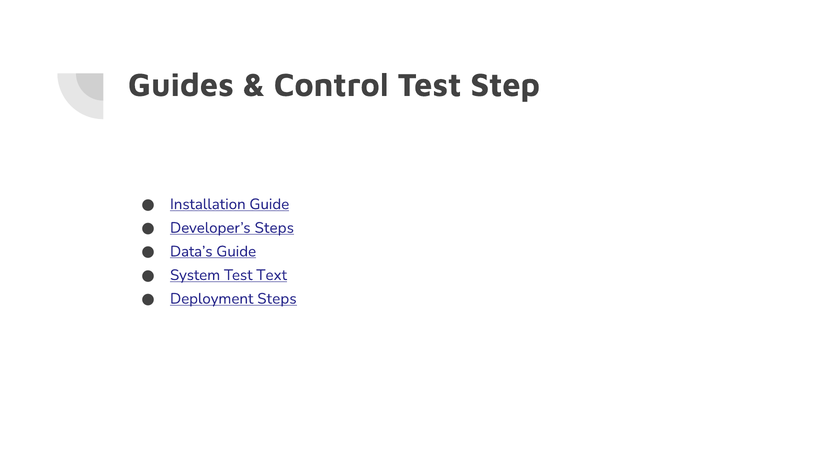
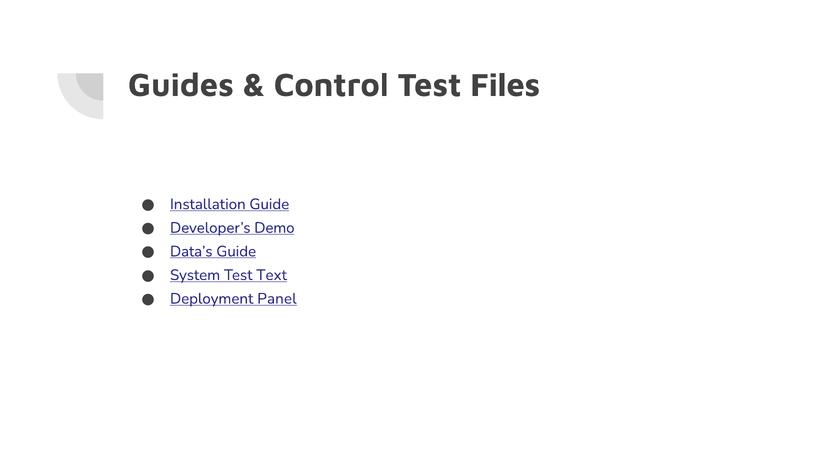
Step: Step -> Files
Developer’s Steps: Steps -> Demo
Deployment Steps: Steps -> Panel
